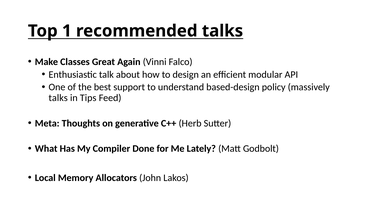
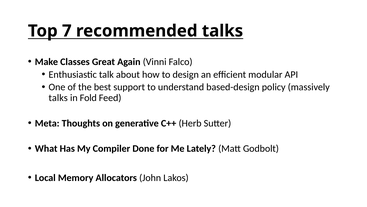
1: 1 -> 7
Tips: Tips -> Fold
